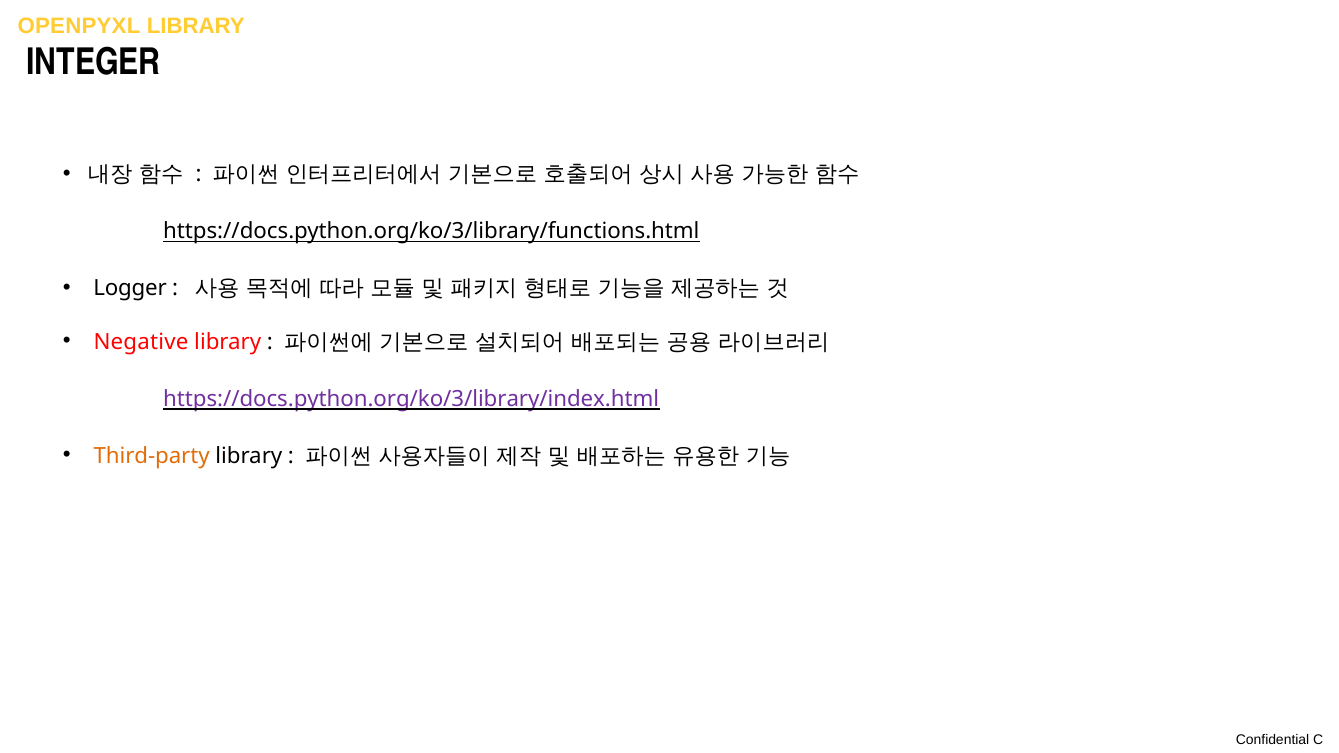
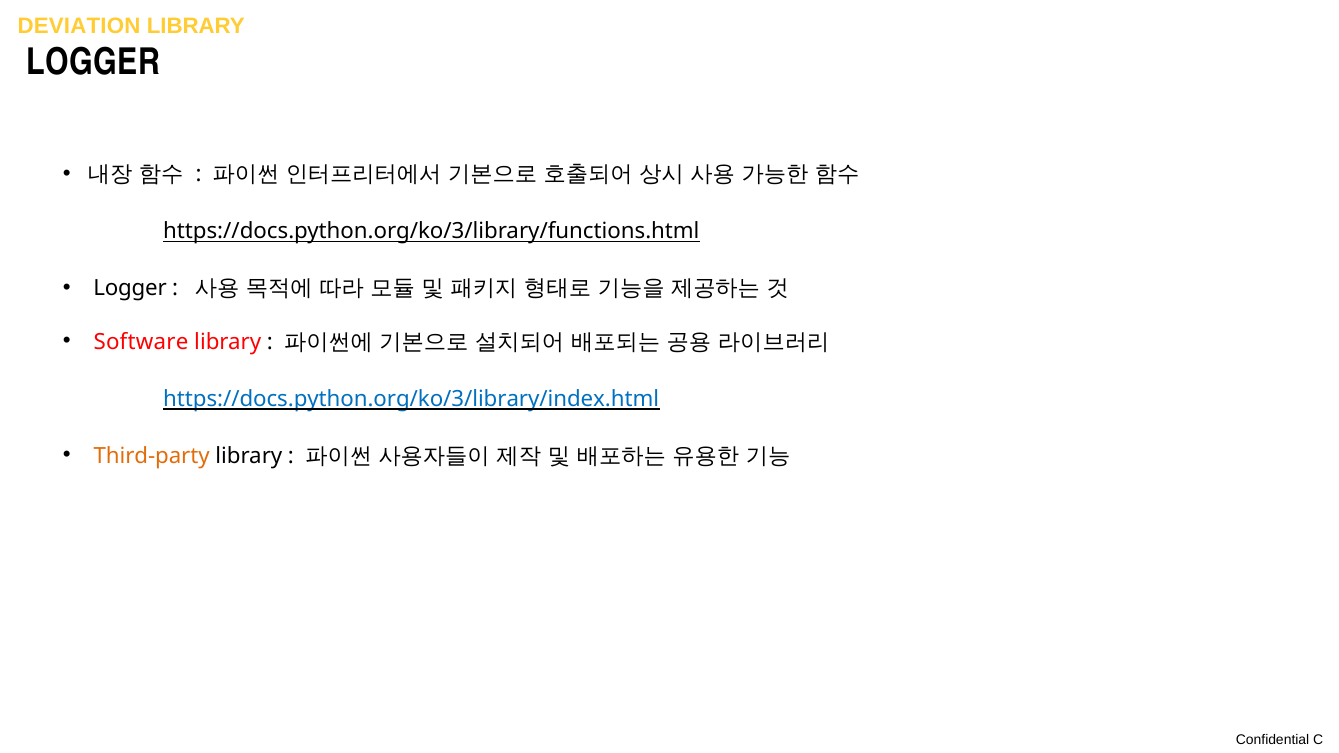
OPENPYXL: OPENPYXL -> DEVIATION
INTEGER at (94, 62): INTEGER -> LOGGER
Negative: Negative -> Software
https://docs.python.org/ko/3/library/index.html colour: purple -> blue
